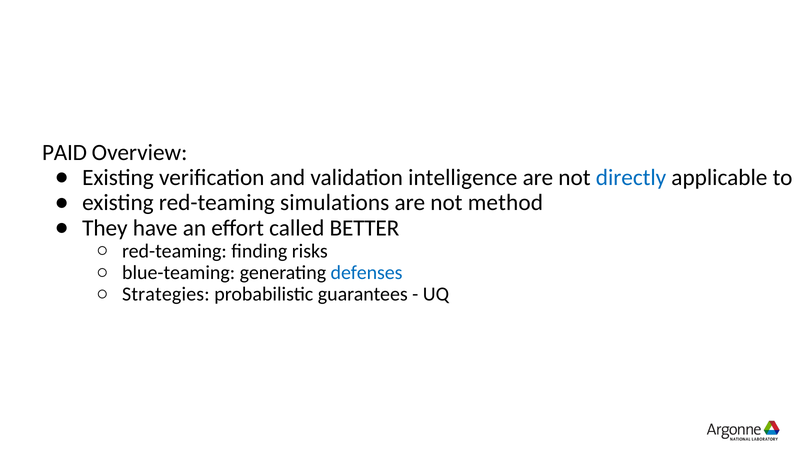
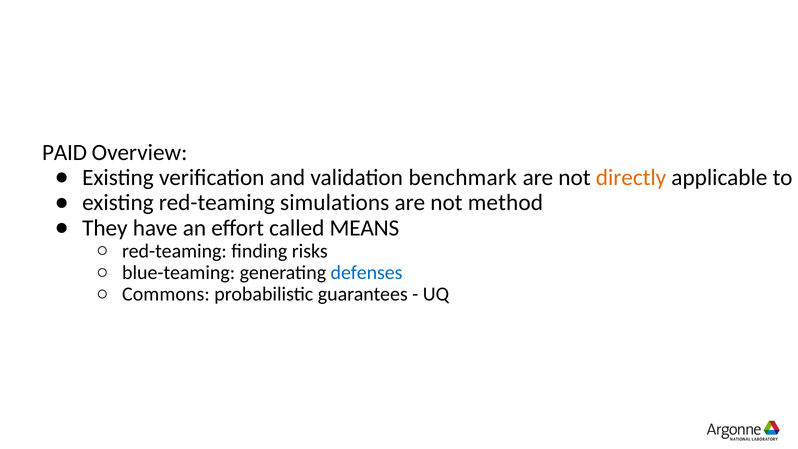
intelligence: intelligence -> benchmark
directly colour: blue -> orange
BETTER: BETTER -> MEANS
Strategies: Strategies -> Commons
